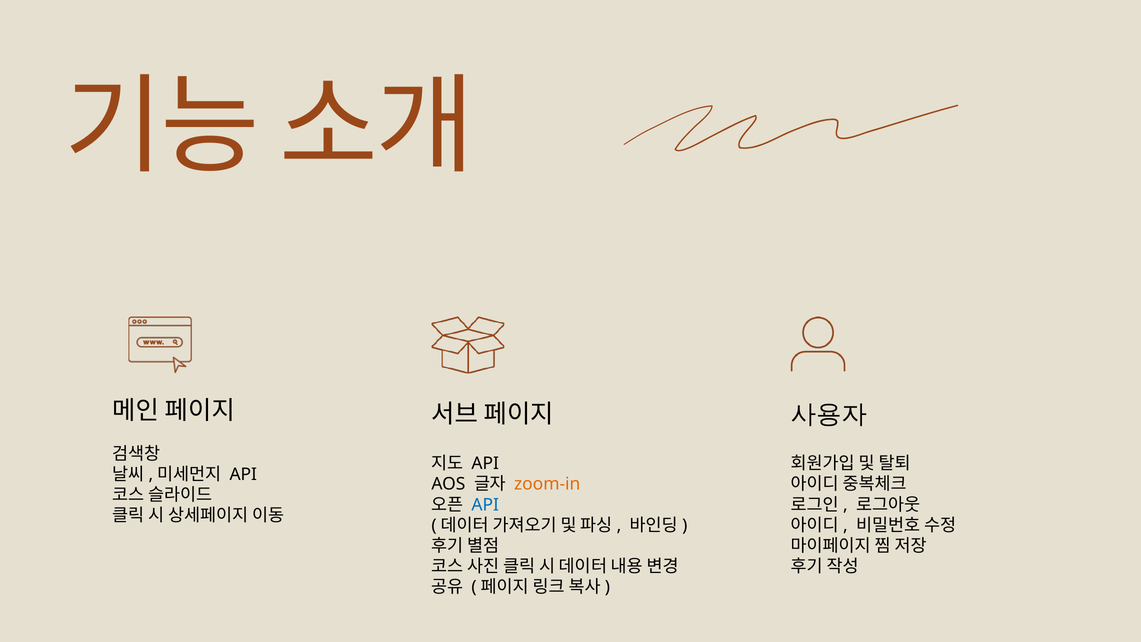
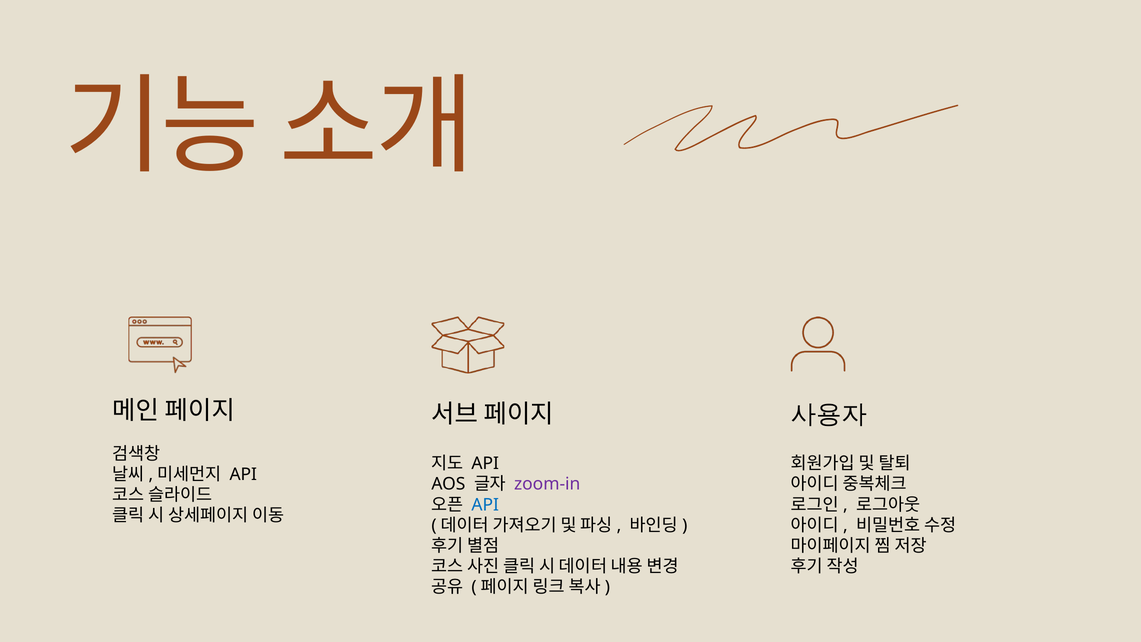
zoom-in colour: orange -> purple
